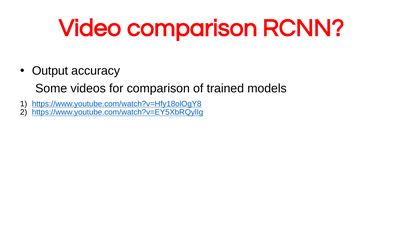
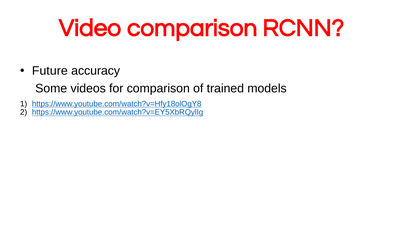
Output: Output -> Future
